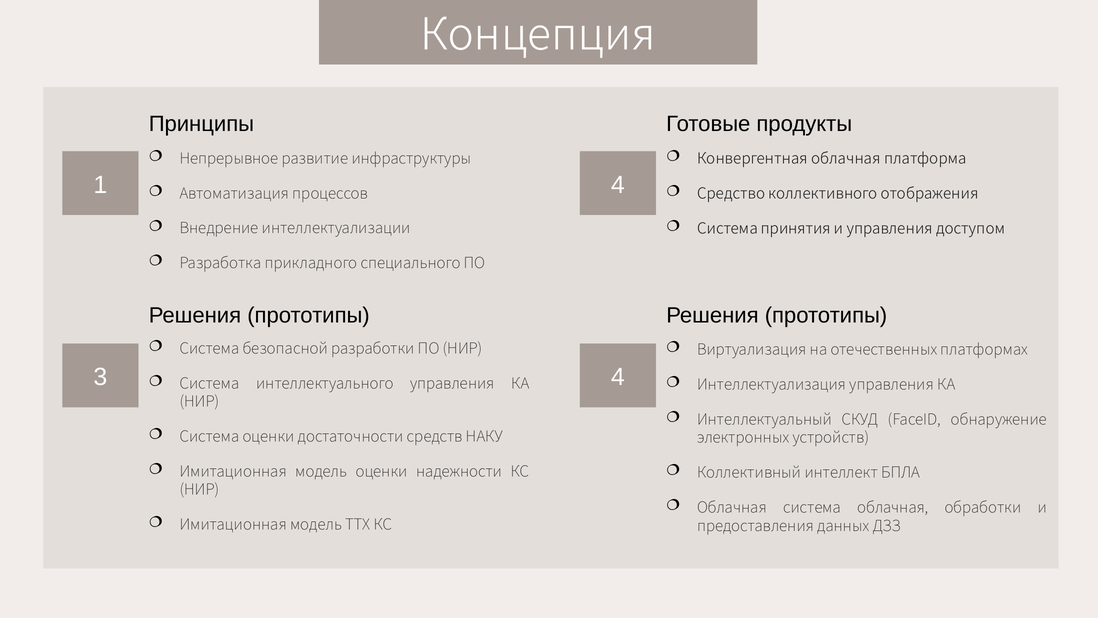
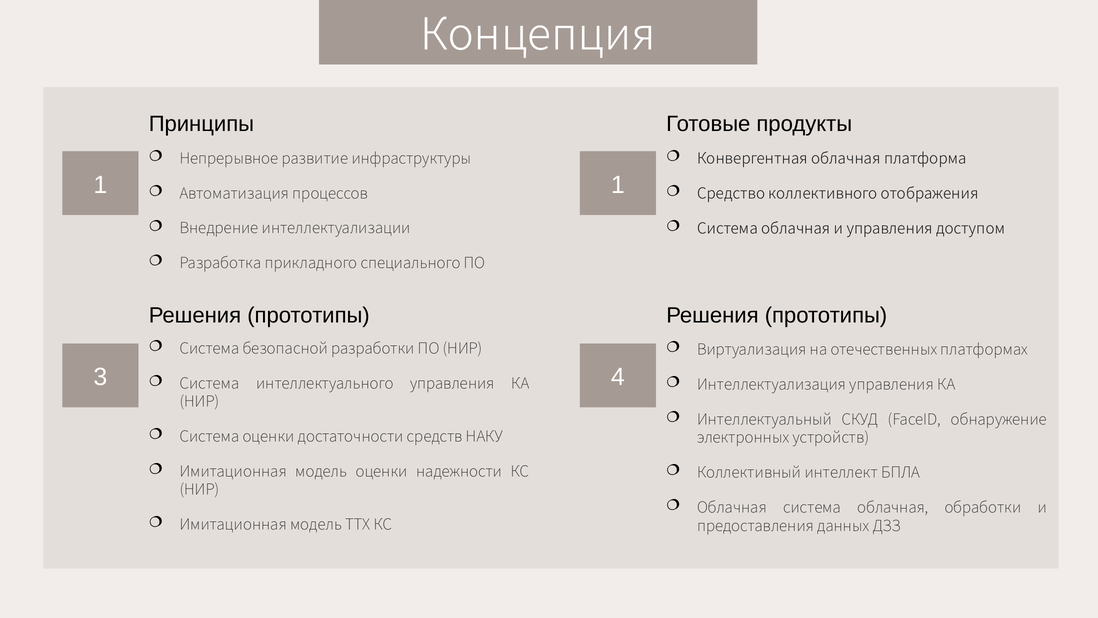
1 4: 4 -> 1
принятия at (796, 228): принятия -> облачная
